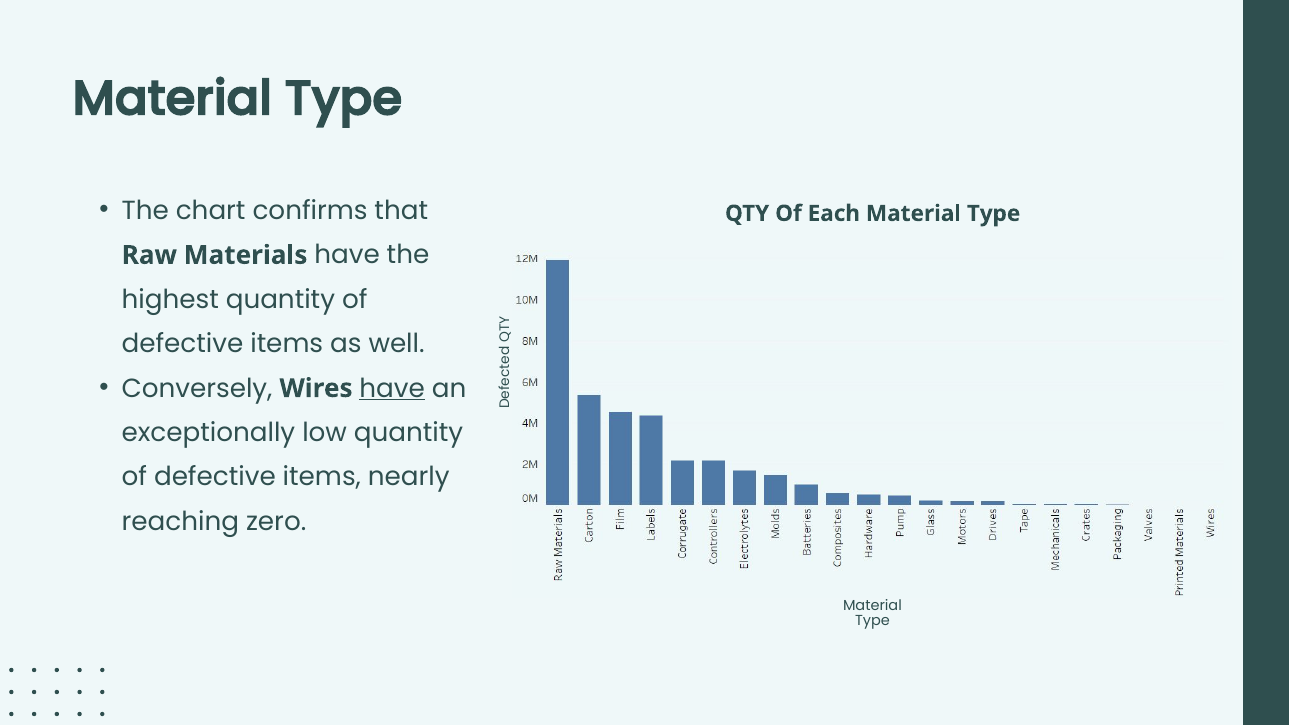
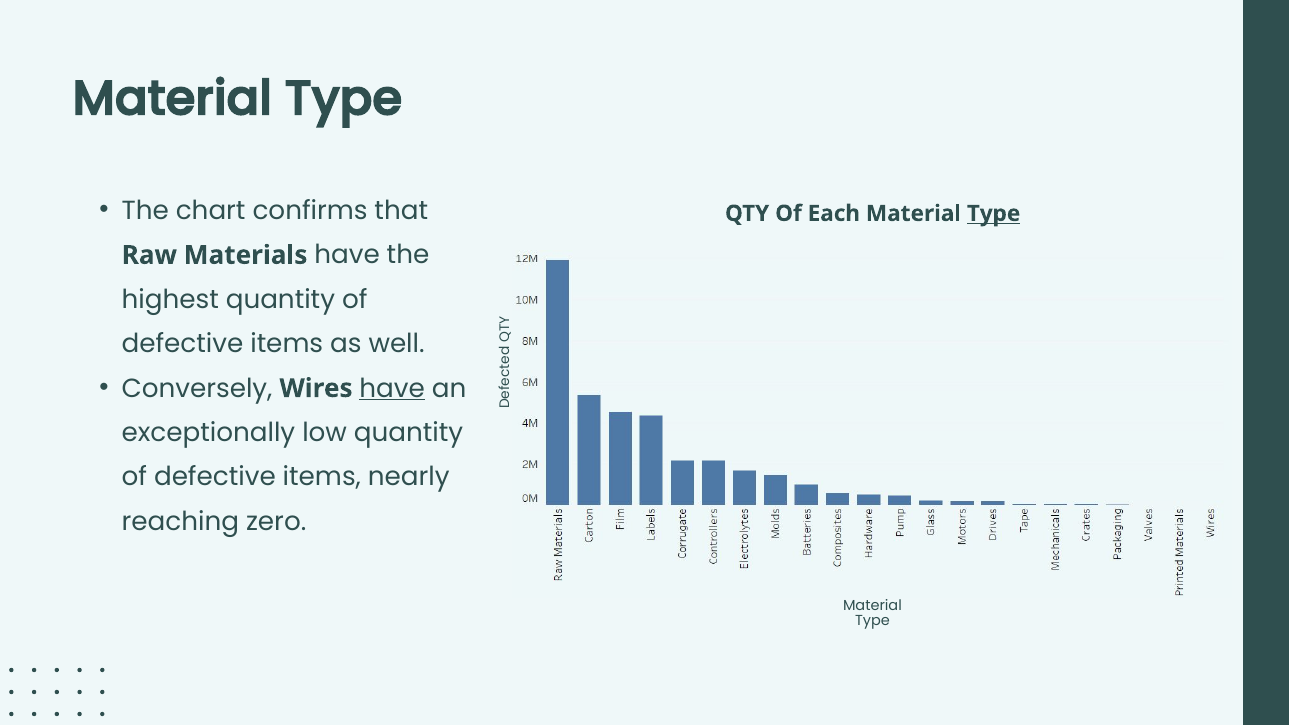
Type at (994, 214) underline: none -> present
